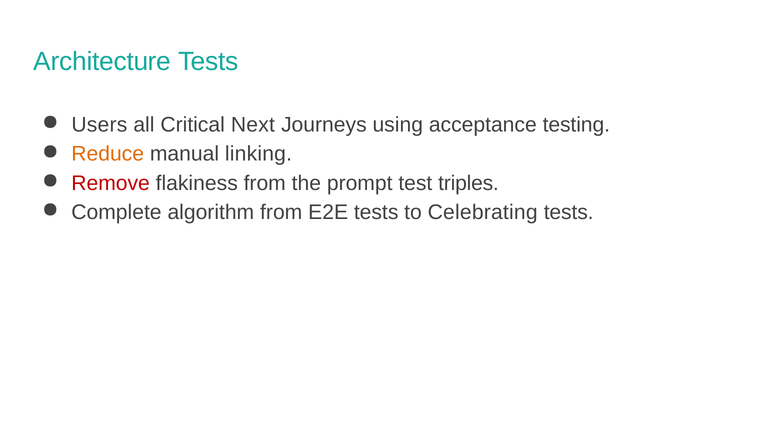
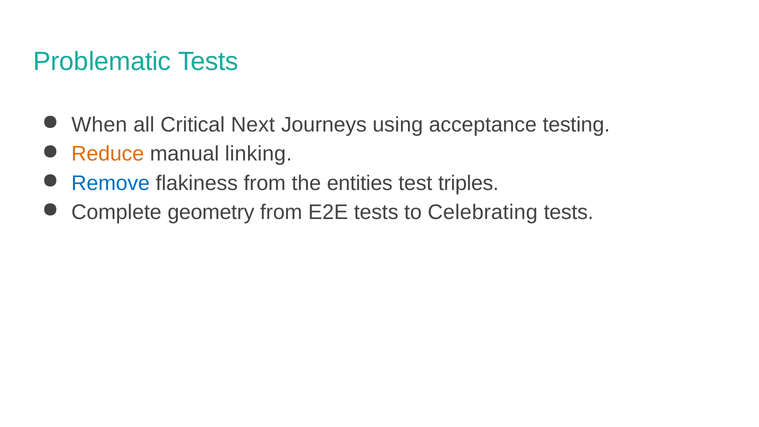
Architecture: Architecture -> Problematic
Users: Users -> When
Remove colour: red -> blue
prompt: prompt -> entities
algorithm: algorithm -> geometry
